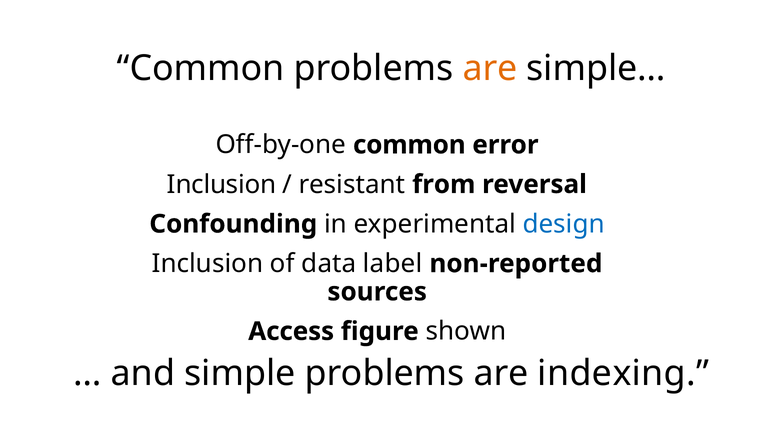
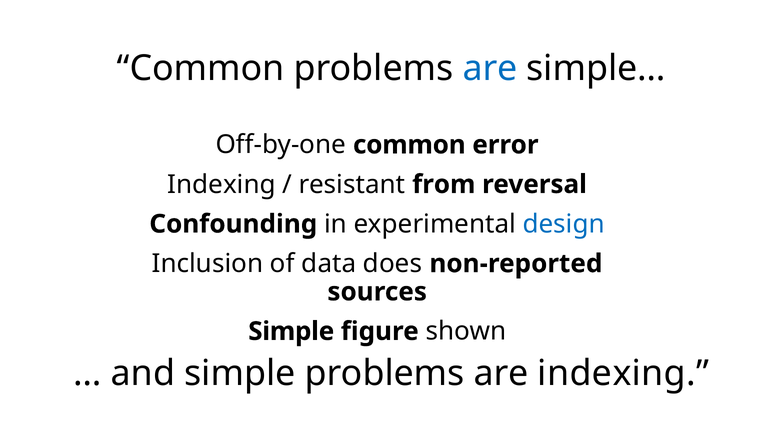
are at (490, 69) colour: orange -> blue
Inclusion at (222, 184): Inclusion -> Indexing
label: label -> does
Access at (291, 331): Access -> Simple
